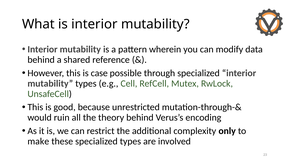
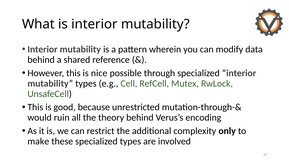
case: case -> nice
